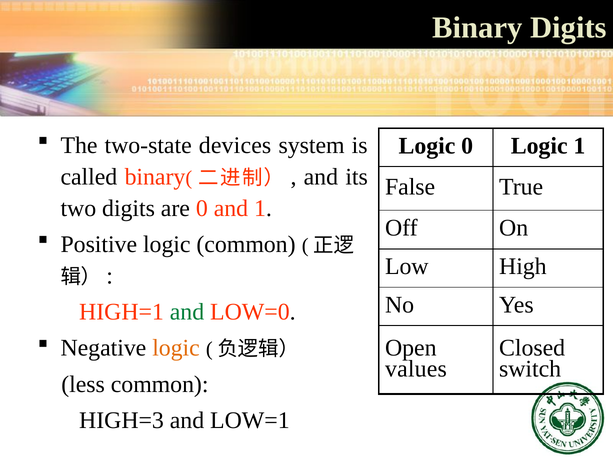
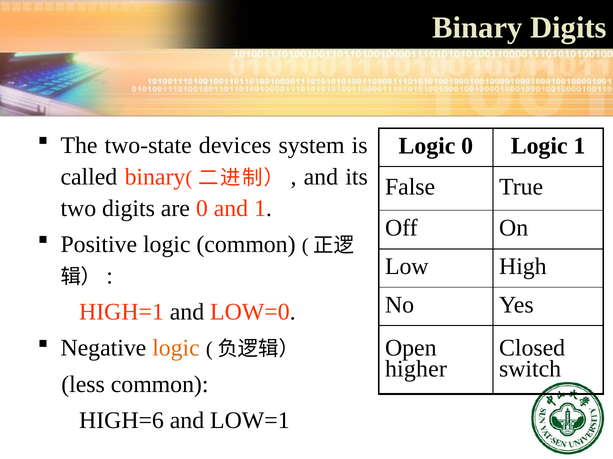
and at (187, 312) colour: green -> black
values: values -> higher
HIGH=3: HIGH=3 -> HIGH=6
